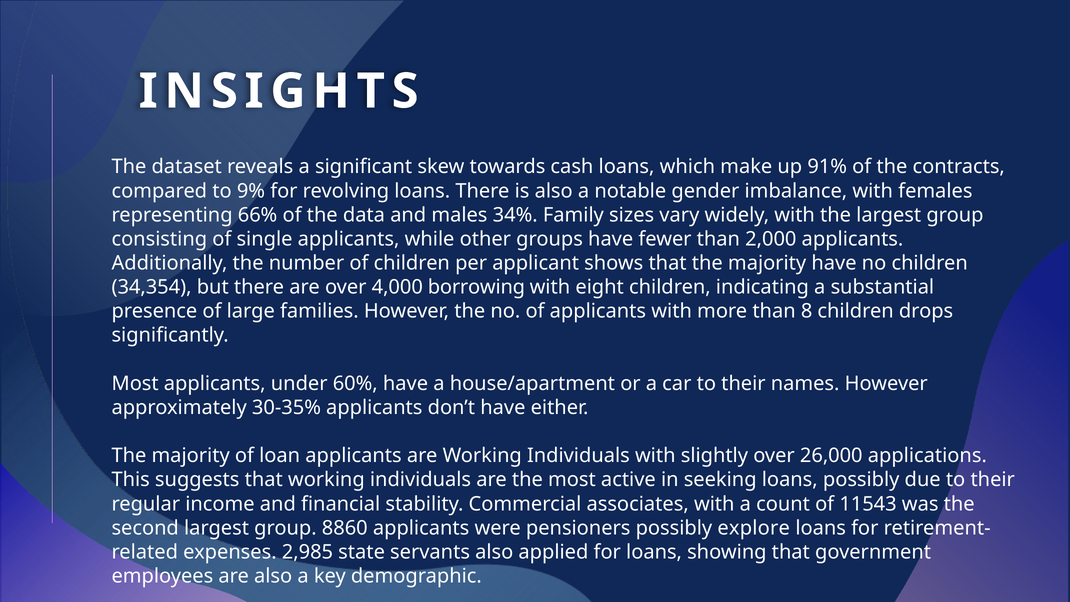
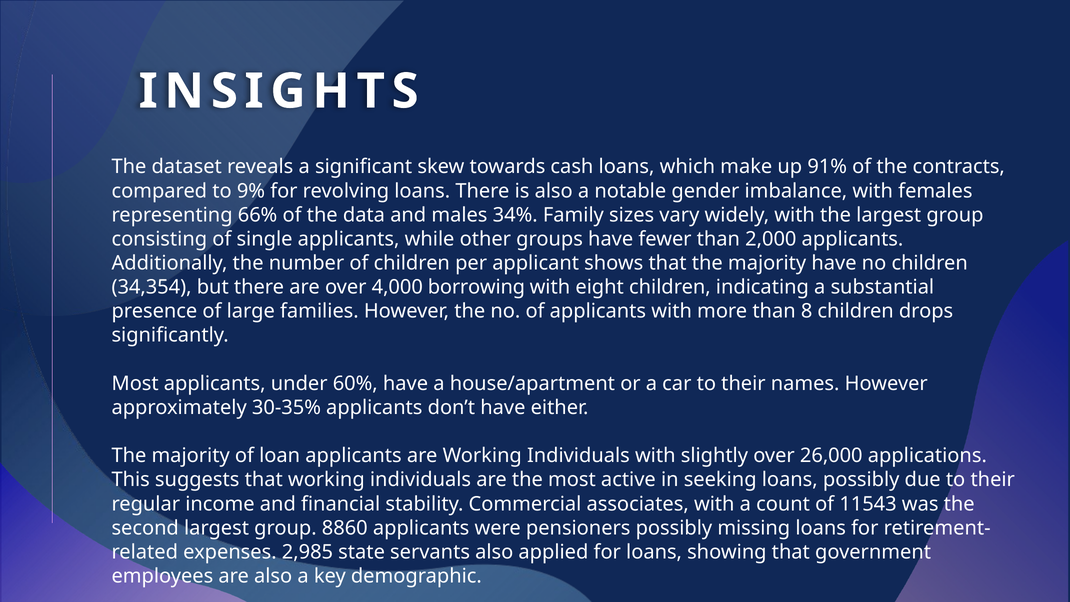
explore: explore -> missing
